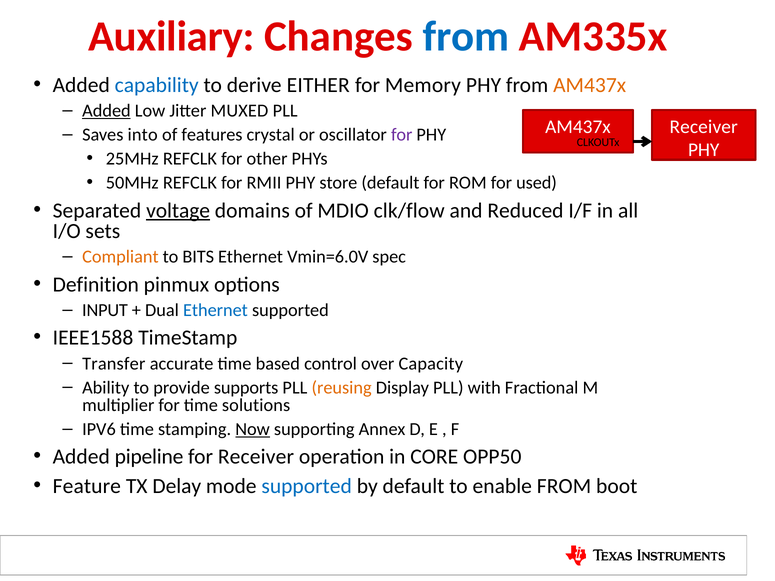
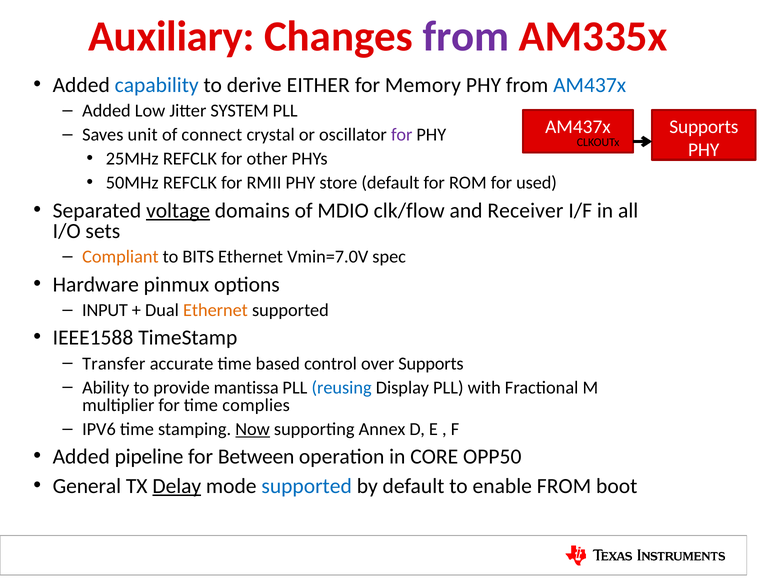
from at (466, 37) colour: blue -> purple
AM437x at (590, 85) colour: orange -> blue
Added at (106, 111) underline: present -> none
MUXED: MUXED -> SYSTEM
Receiver at (704, 127): Receiver -> Supports
into: into -> unit
features: features -> connect
Reduced: Reduced -> Receiver
Vmin=6.0V: Vmin=6.0V -> Vmin=7.0V
Definition: Definition -> Hardware
Ethernet at (215, 310) colour: blue -> orange
over Capacity: Capacity -> Supports
supports: supports -> mantissa
reusing colour: orange -> blue
solutions: solutions -> complies
for Receiver: Receiver -> Between
Feature: Feature -> General
Delay underline: none -> present
